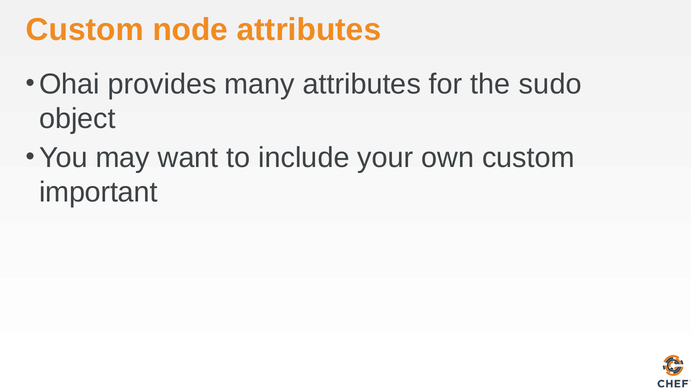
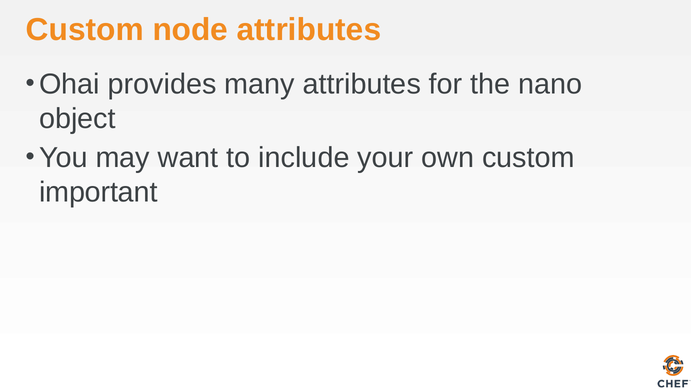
sudo: sudo -> nano
